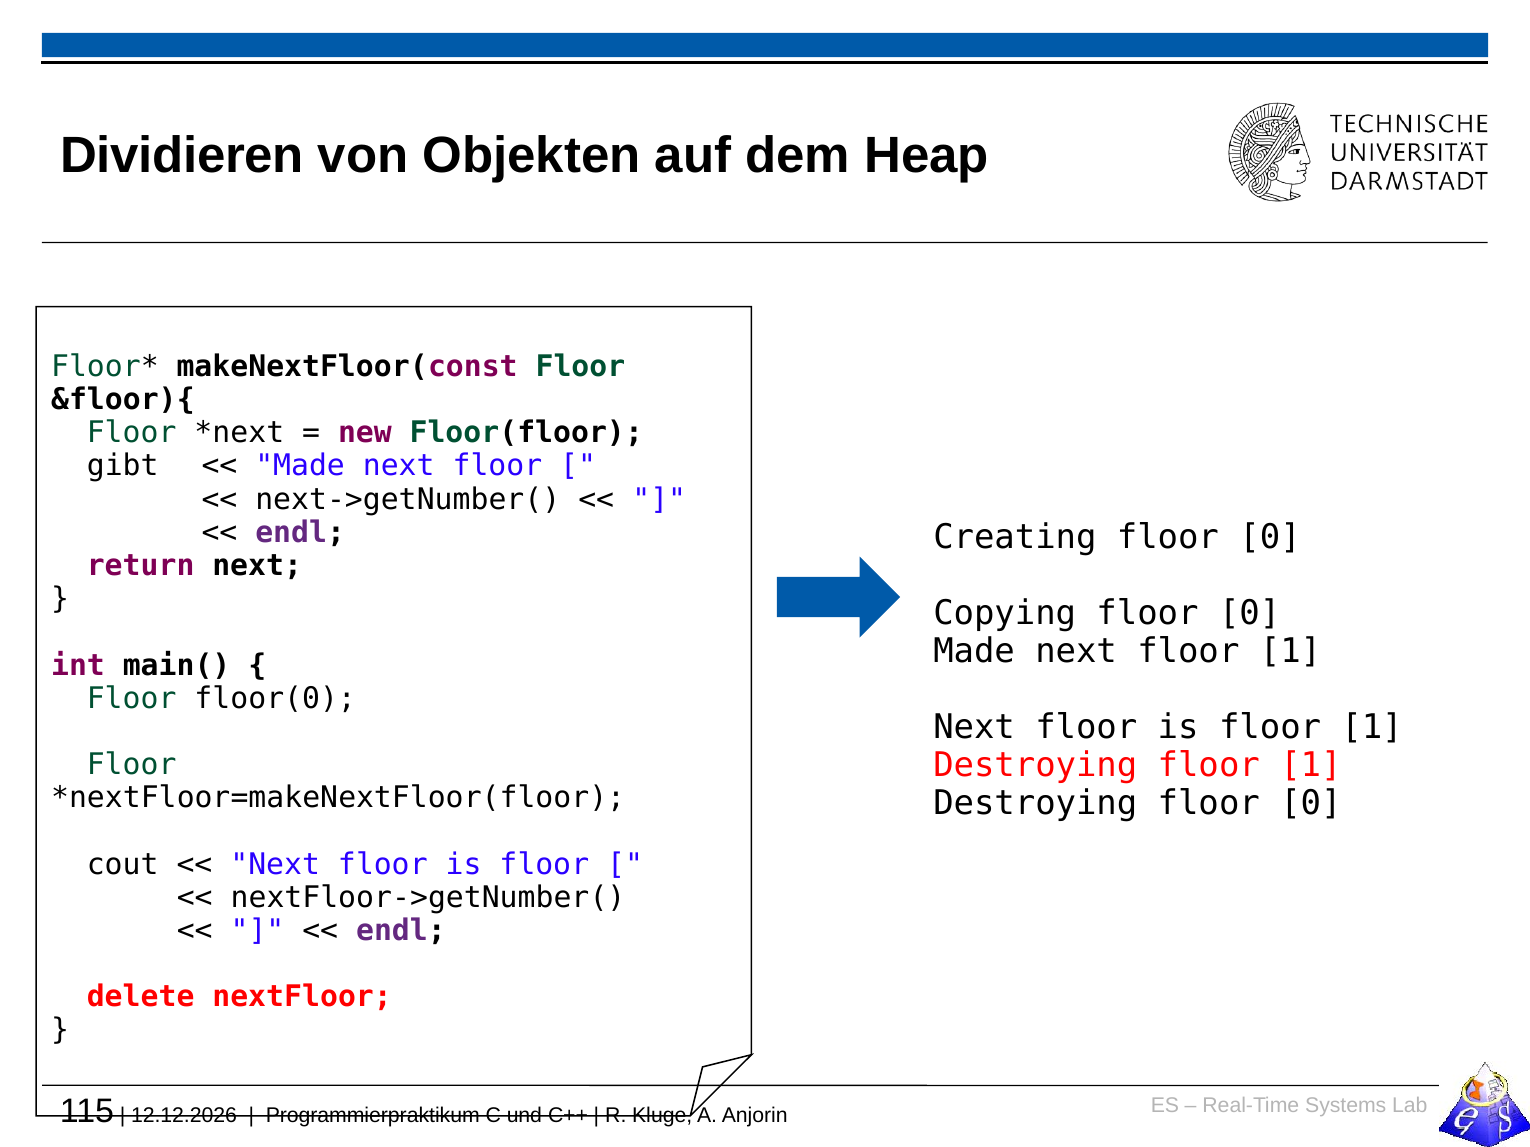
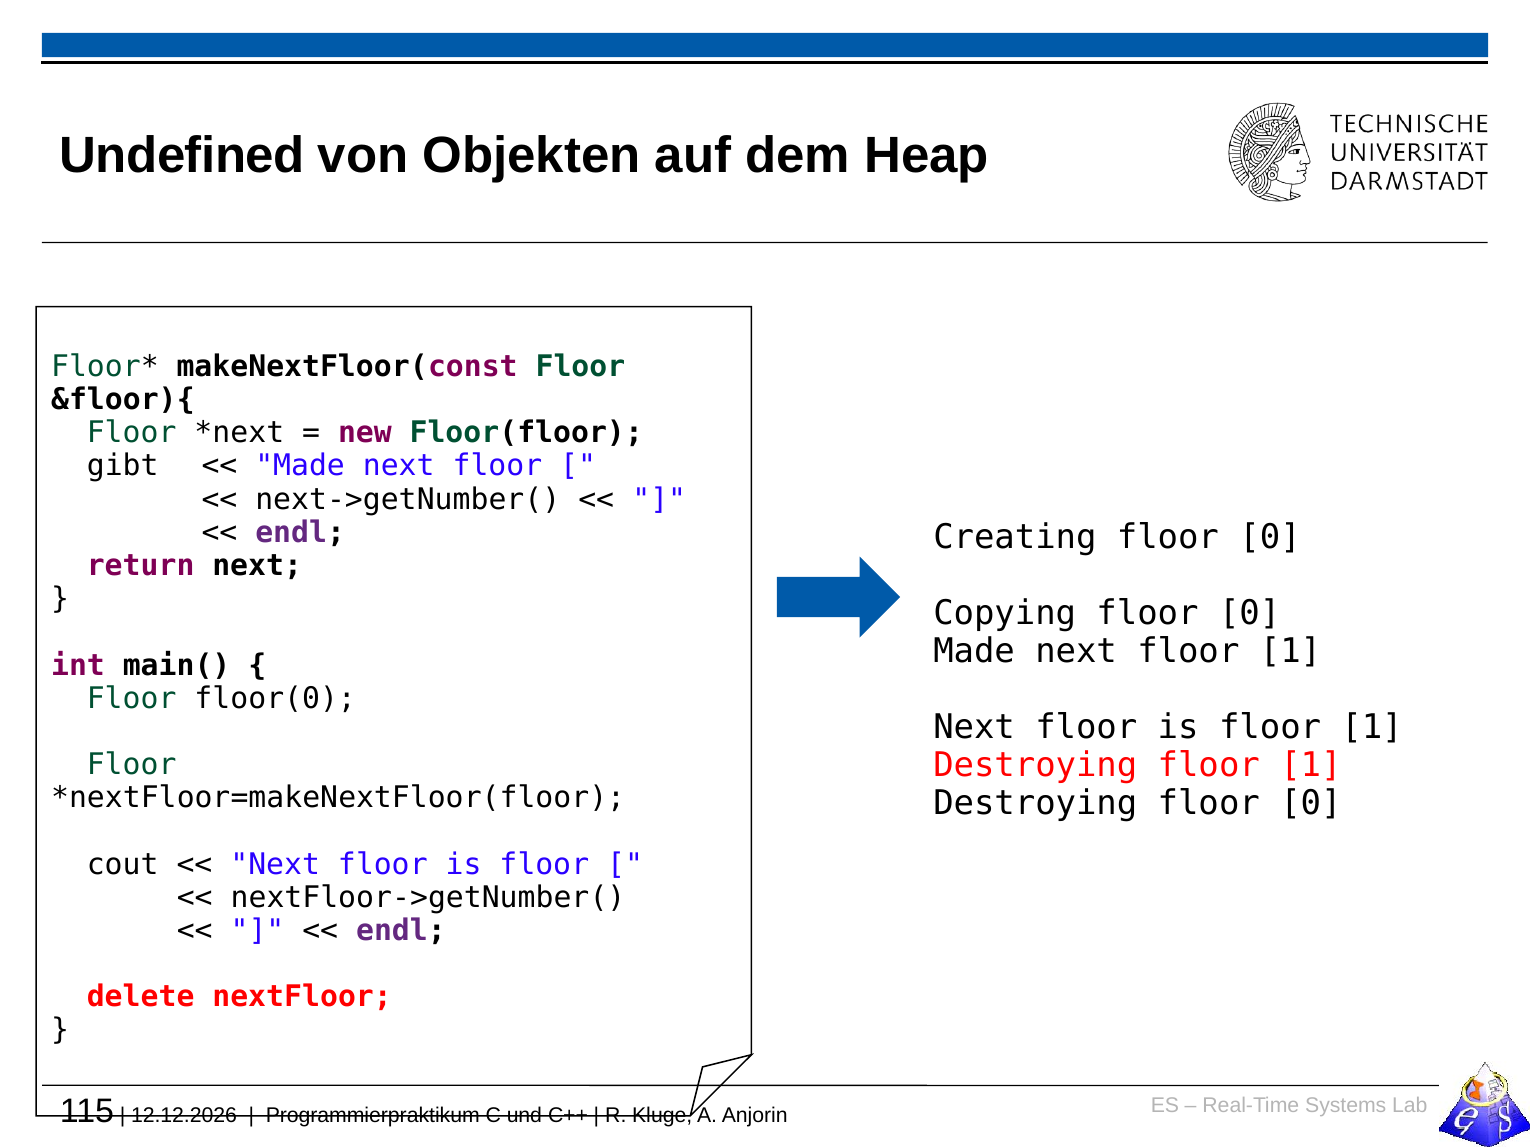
Dividieren: Dividieren -> Undefined
